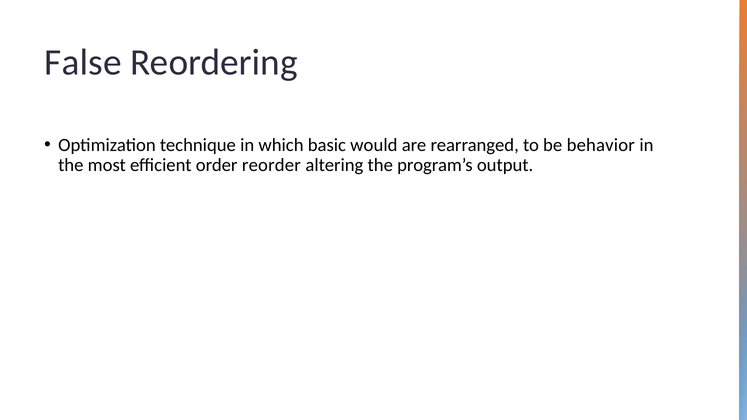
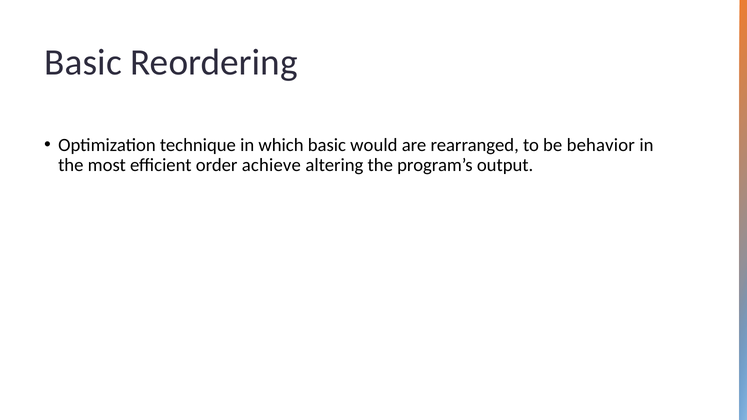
False at (83, 63): False -> Basic
reorder: reorder -> achieve
